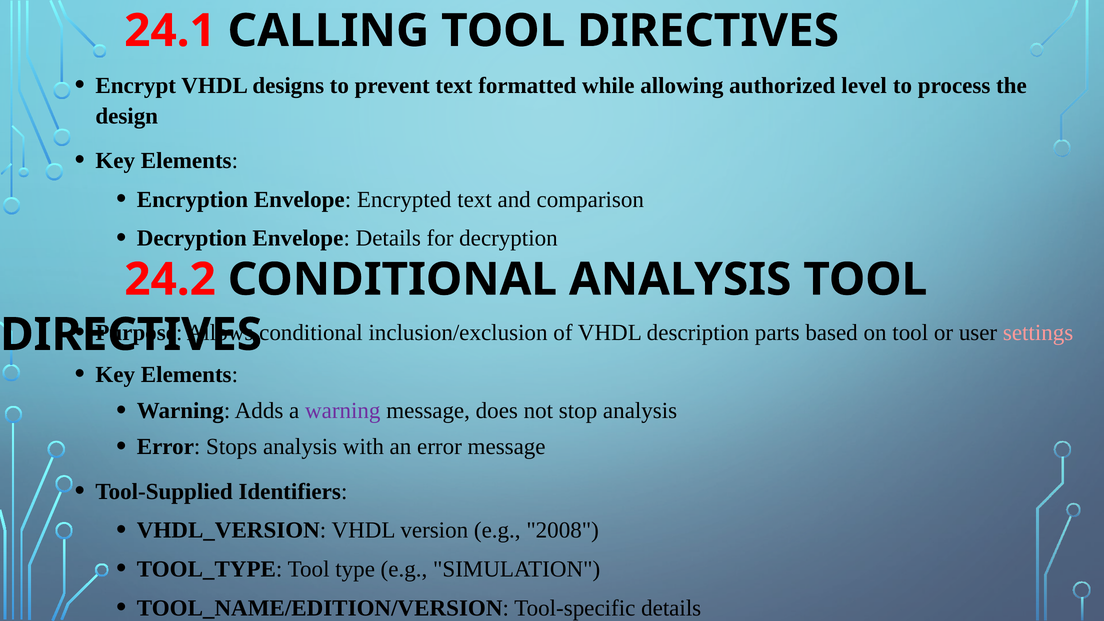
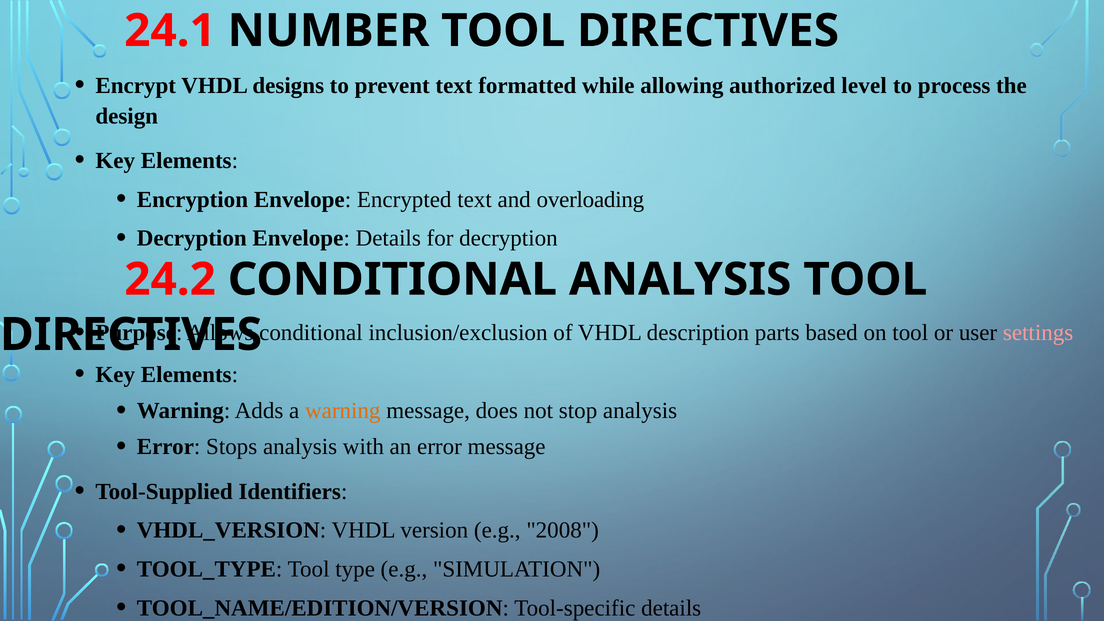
CALLING: CALLING -> NUMBER
comparison: comparison -> overloading
warning at (343, 411) colour: purple -> orange
